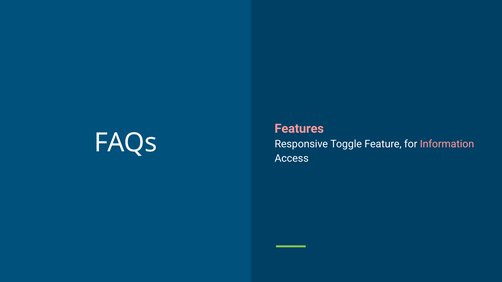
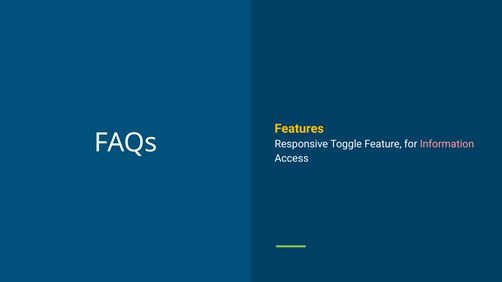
Features colour: pink -> yellow
